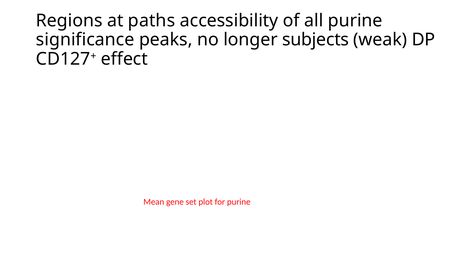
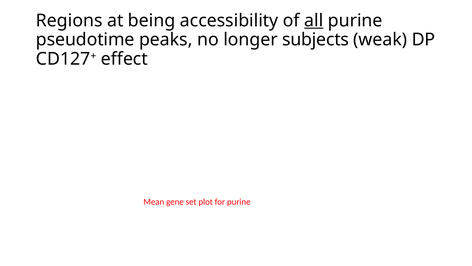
paths: paths -> being
all underline: none -> present
significance: significance -> pseudotime
